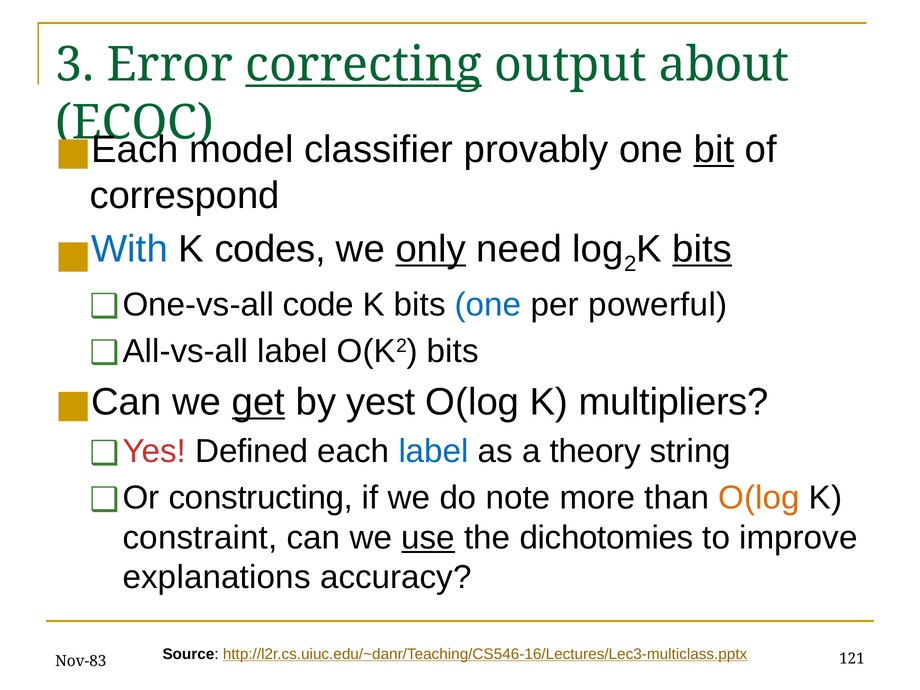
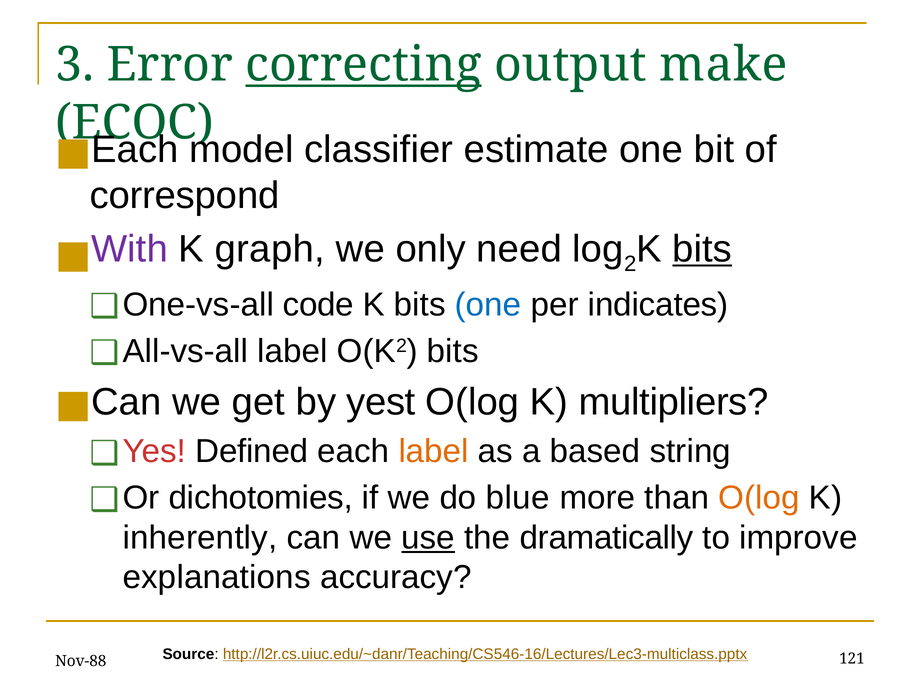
about: about -> make
provably: provably -> estimate
bit underline: present -> none
With colour: blue -> purple
codes: codes -> graph
only underline: present -> none
powerful: powerful -> indicates
get underline: present -> none
label at (434, 451) colour: blue -> orange
theory: theory -> based
constructing: constructing -> dichotomies
note: note -> blue
constraint: constraint -> inherently
dichotomies: dichotomies -> dramatically
Nov-83: Nov-83 -> Nov-88
